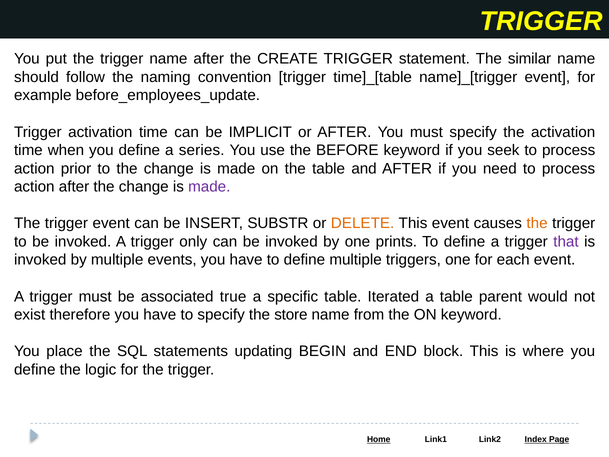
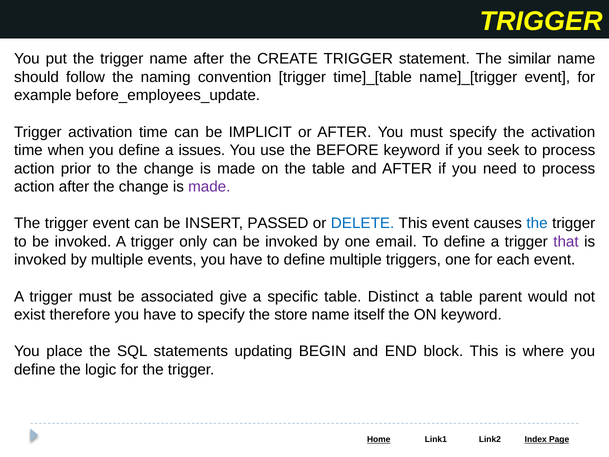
series: series -> issues
SUBSTR: SUBSTR -> PASSED
DELETE colour: orange -> blue
the at (537, 223) colour: orange -> blue
prints: prints -> email
true: true -> give
Iterated: Iterated -> Distinct
from: from -> itself
